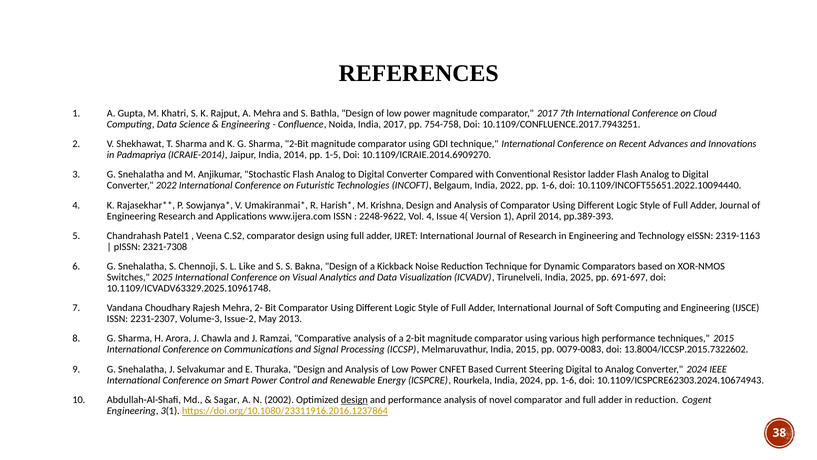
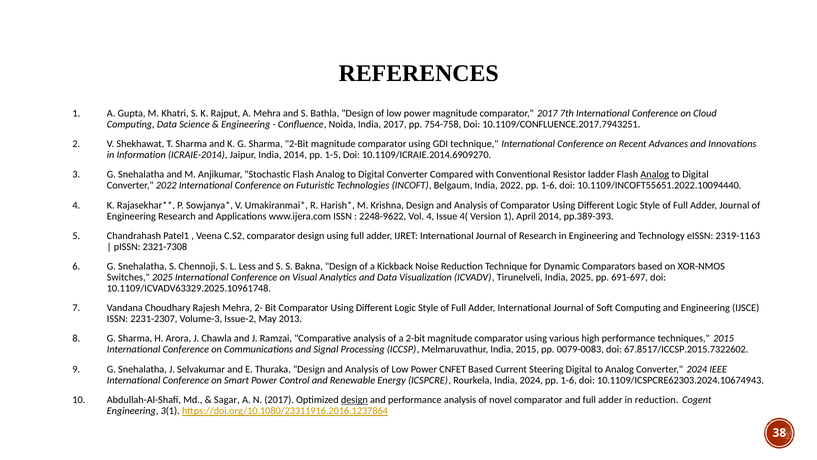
Padmapriya: Padmapriya -> Information
Analog at (655, 174) underline: none -> present
Like: Like -> Less
13.8004/ICCSP.2015.7322602: 13.8004/ICCSP.2015.7322602 -> 67.8517/ICCSP.2015.7322602
N 2002: 2002 -> 2017
